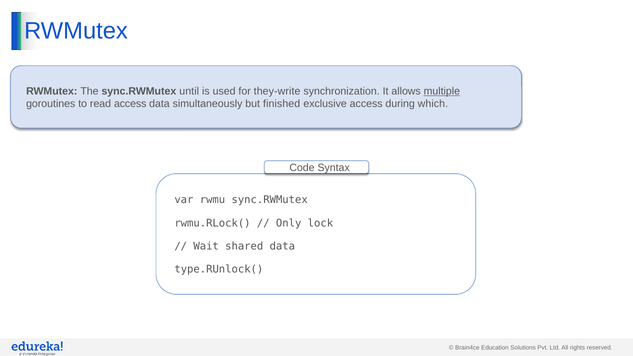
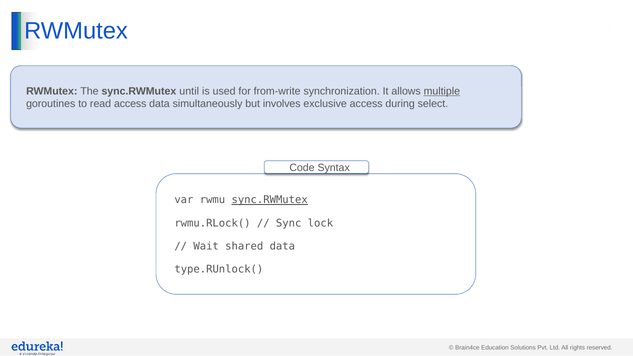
they-write: they-write -> from-write
finished: finished -> involves
which: which -> select
sync.RWMutex at (270, 200) underline: none -> present
Only: Only -> Sync
